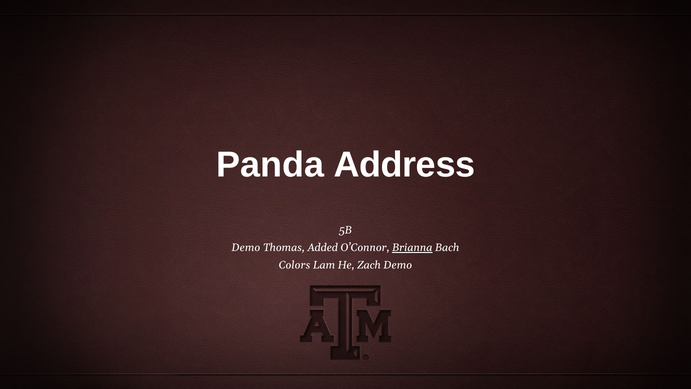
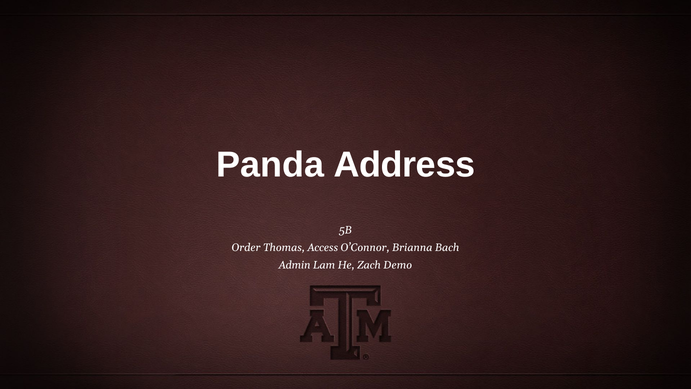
Demo at (246, 248): Demo -> Order
Added: Added -> Access
Brianna underline: present -> none
Colors: Colors -> Admin
